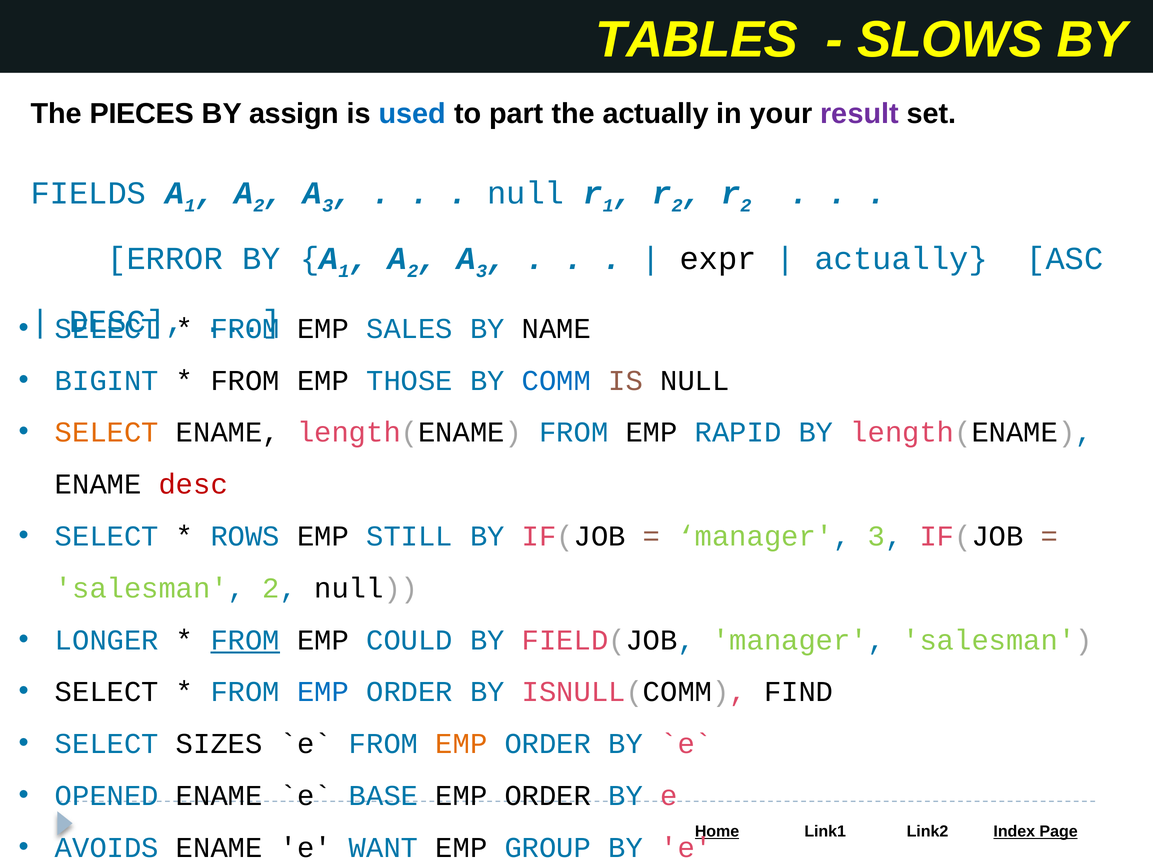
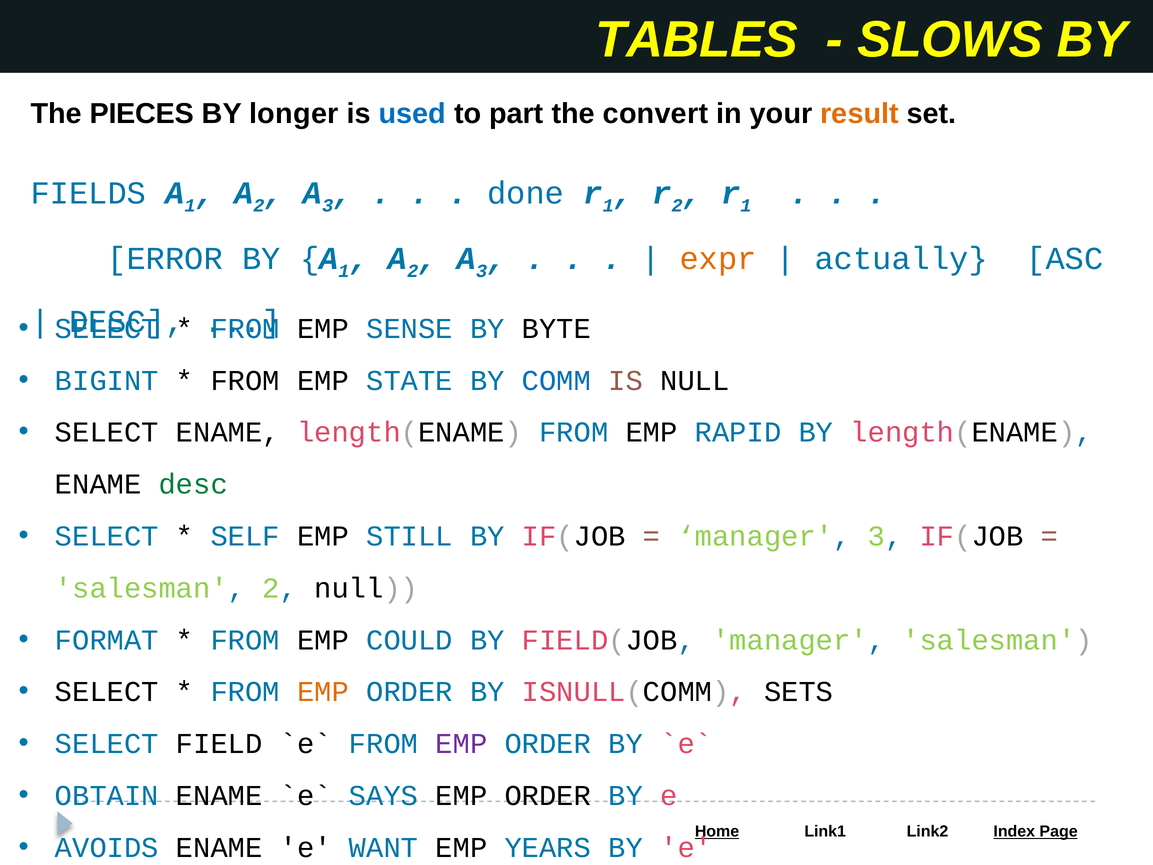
assign: assign -> longer
the actually: actually -> convert
result colour: purple -> orange
null at (526, 193): null -> done
2 at (746, 206): 2 -> 1
expr colour: black -> orange
SALES: SALES -> SENSE
NAME: NAME -> BYTE
THOSE: THOSE -> STATE
SELECT at (107, 432) colour: orange -> black
desc at (193, 484) colour: red -> green
ROWS: ROWS -> SELF
LONGER: LONGER -> FORMAT
FROM at (245, 640) underline: present -> none
EMP at (323, 692) colour: blue -> orange
FIND: FIND -> SETS
SIZES: SIZES -> FIELD
EMP at (461, 744) colour: orange -> purple
OPENED: OPENED -> OBTAIN
BASE: BASE -> SAYS
GROUP: GROUP -> YEARS
